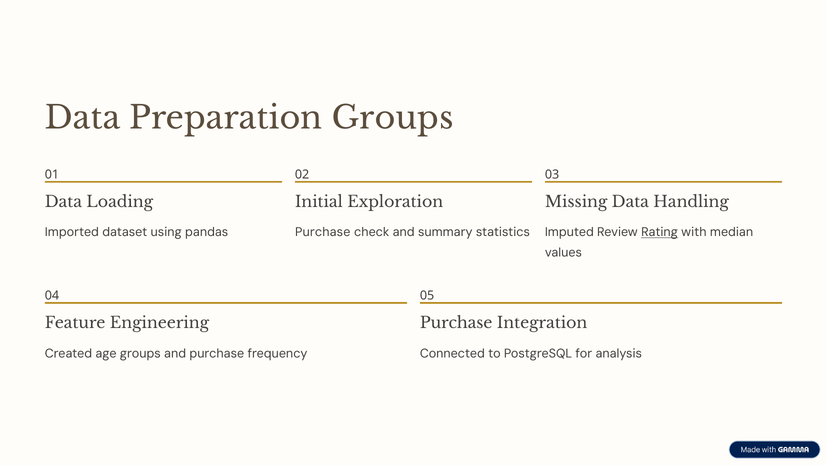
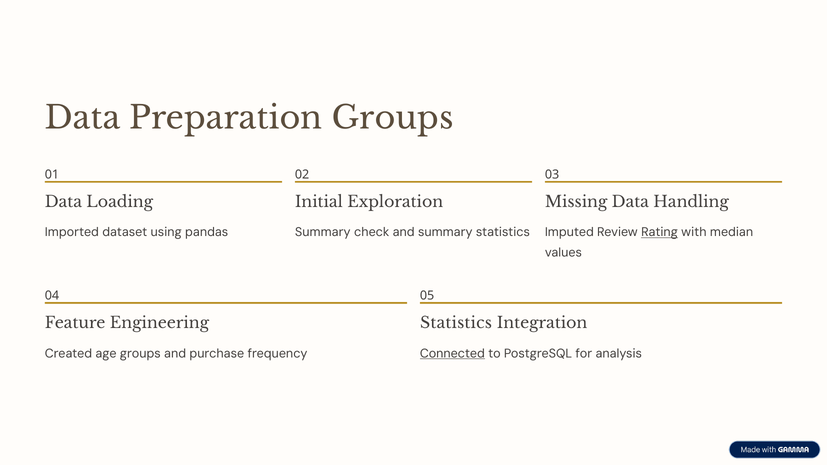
Purchase at (323, 232): Purchase -> Summary
Purchase at (456, 323): Purchase -> Statistics
Connected underline: none -> present
